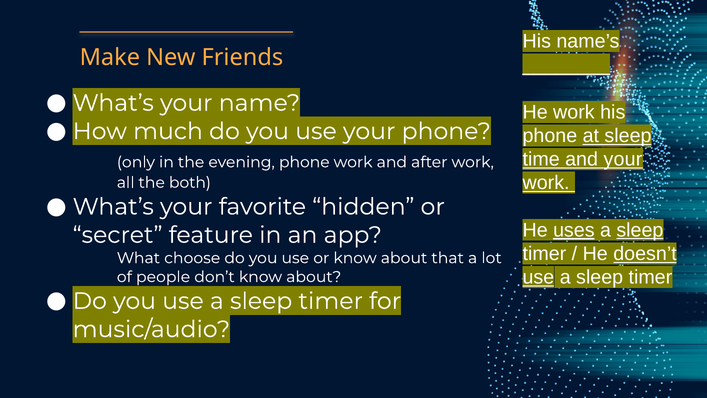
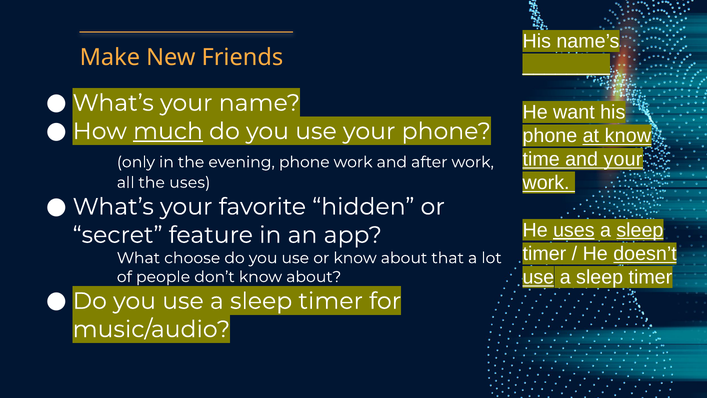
He work: work -> want
much underline: none -> present
at sleep: sleep -> know
the both: both -> uses
